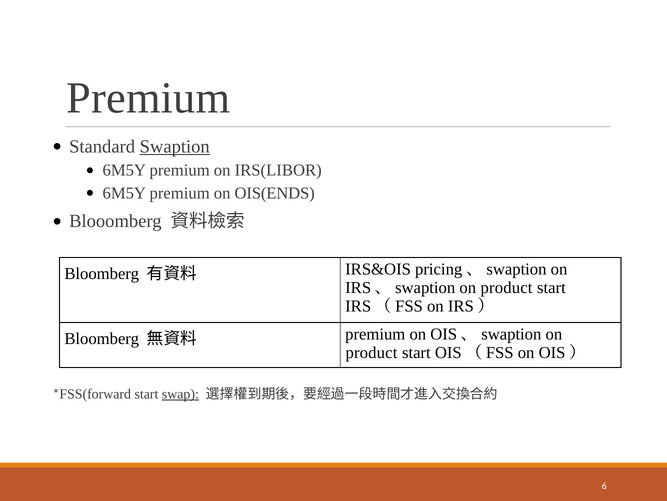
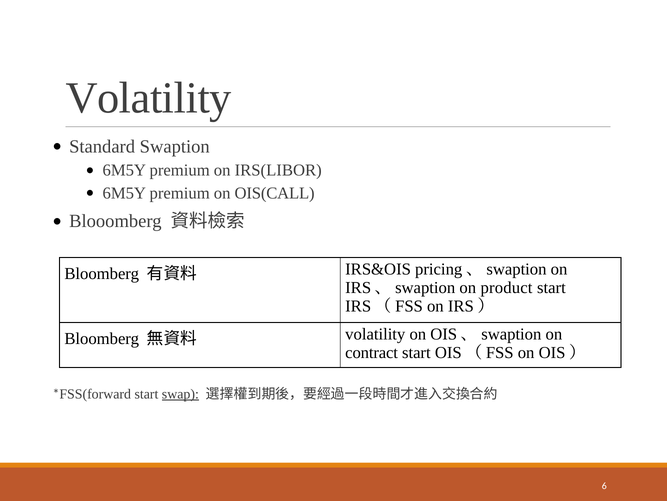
Premium at (148, 98): Premium -> Volatility
Swaption underline: present -> none
OIS(ENDS: OIS(ENDS -> OIS(CALL
premium at (375, 334): premium -> volatility
product at (371, 352): product -> contract
